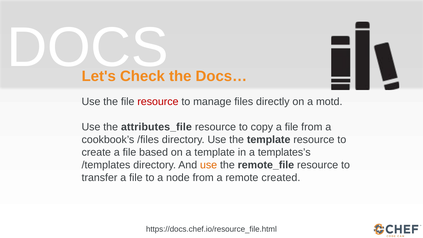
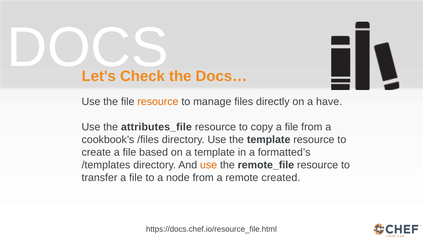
resource at (158, 101) colour: red -> orange
motd: motd -> have
templates’s: templates’s -> formatted’s
